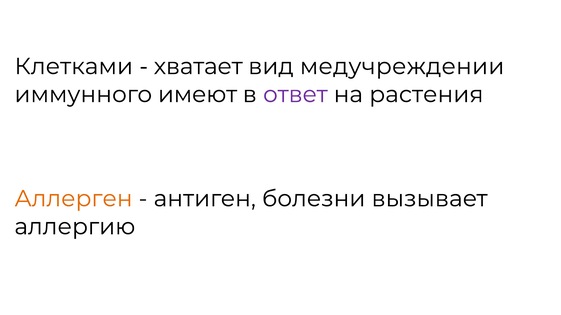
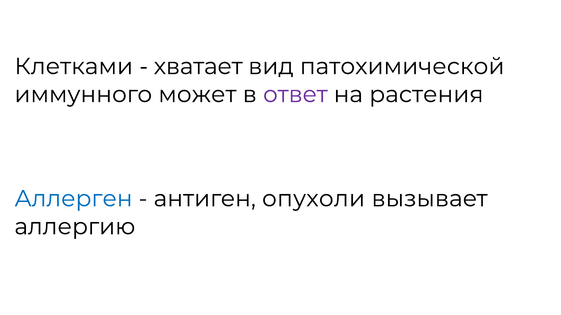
медучреждении: медучреждении -> патохимической
имеют: имеют -> может
Аллерген colour: orange -> blue
болезни: болезни -> опухоли
